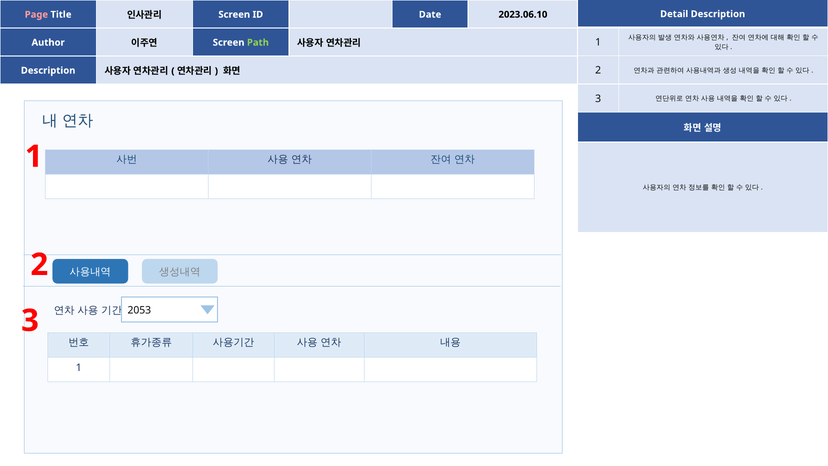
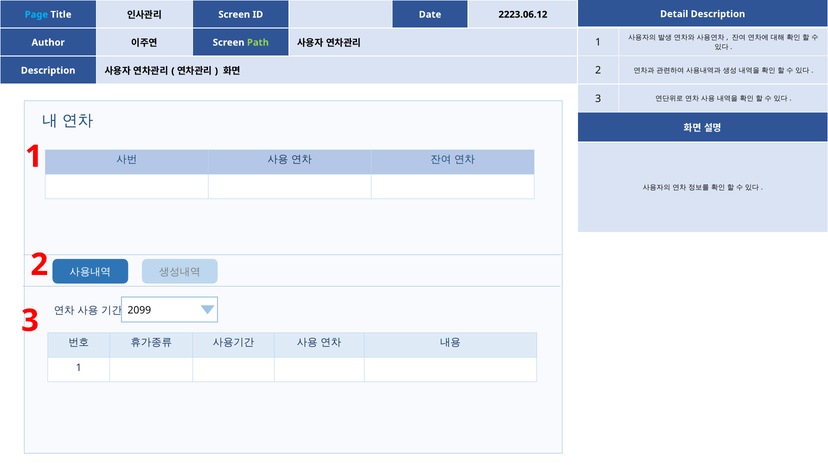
Page colour: pink -> light blue
2023.06.10: 2023.06.10 -> 2223.06.12
2053: 2053 -> 2099
